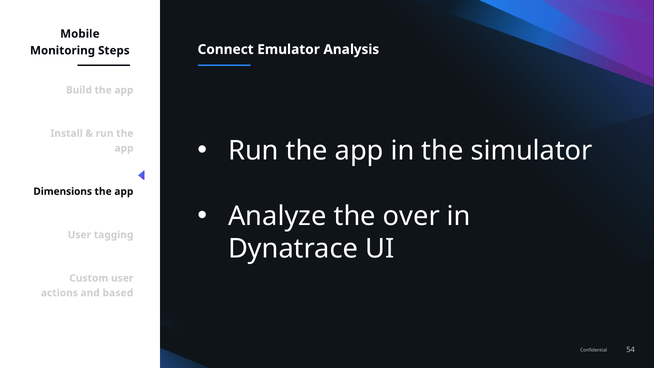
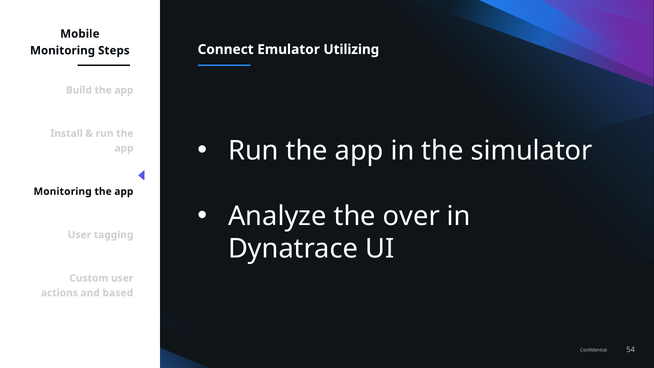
Analysis: Analysis -> Utilizing
Dimensions at (63, 191): Dimensions -> Monitoring
